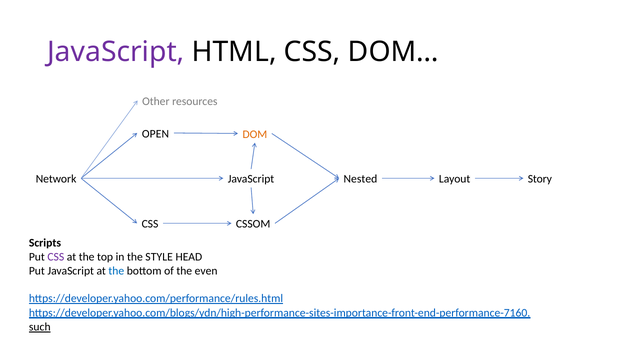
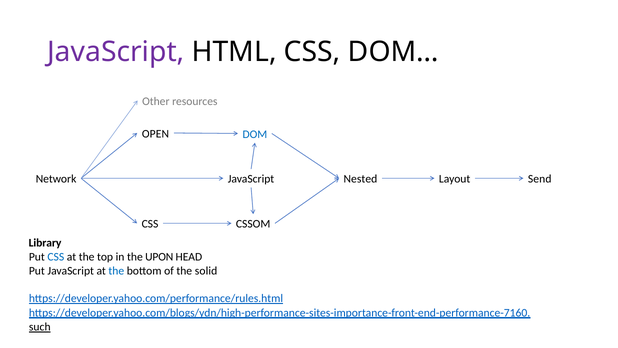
DOM colour: orange -> blue
Story: Story -> Send
Scripts: Scripts -> Library
CSS at (56, 257) colour: purple -> blue
STYLE: STYLE -> UPON
even: even -> solid
